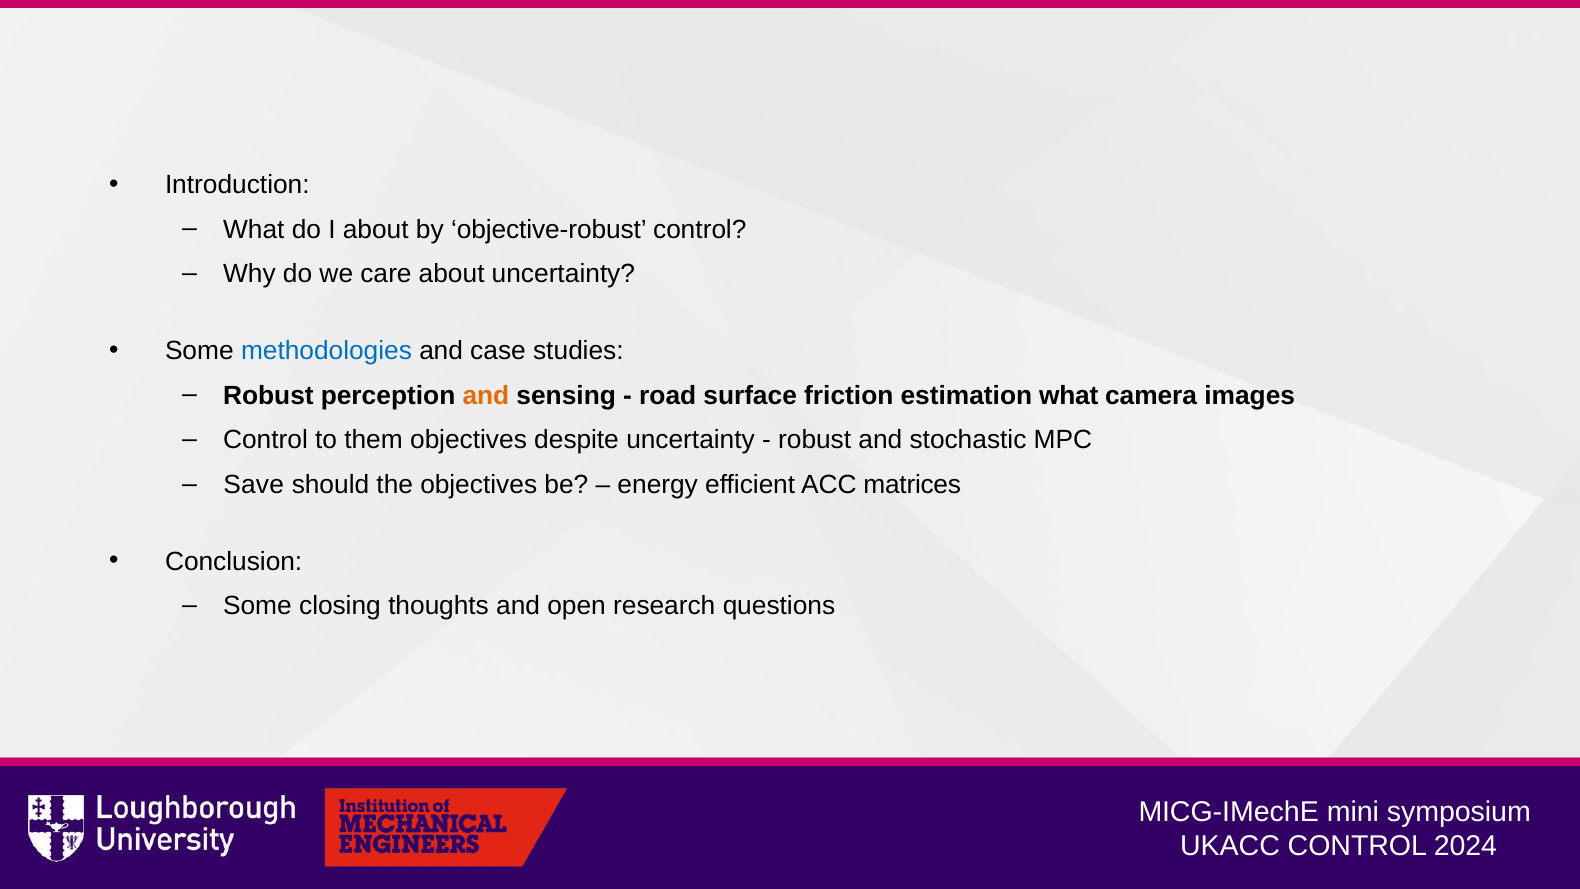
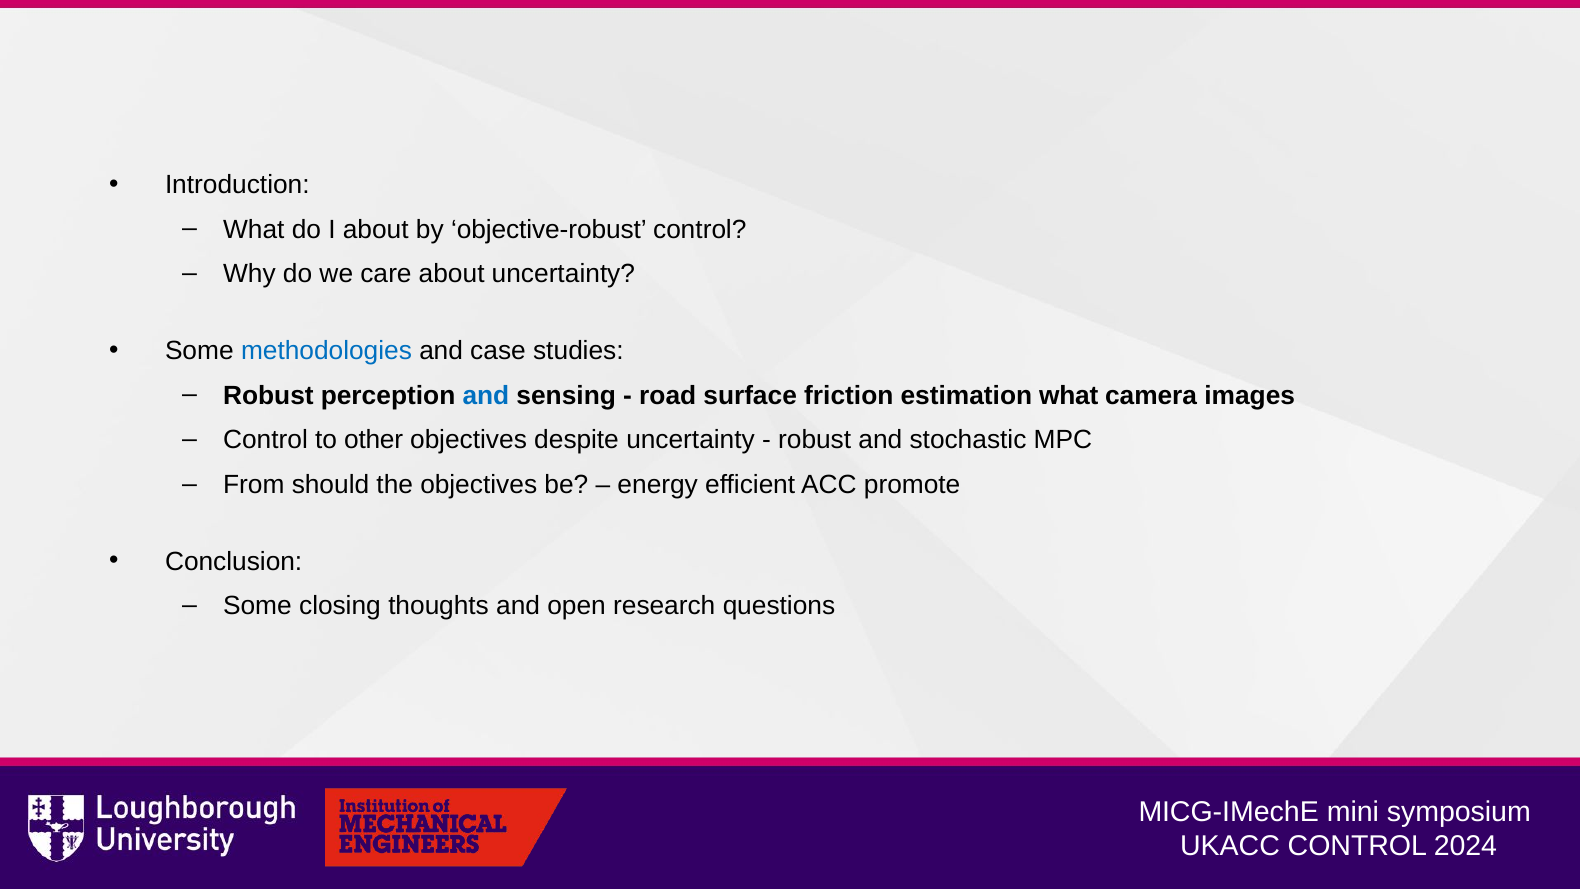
and at (486, 395) colour: orange -> blue
them: them -> other
Save: Save -> From
matrices: matrices -> promote
